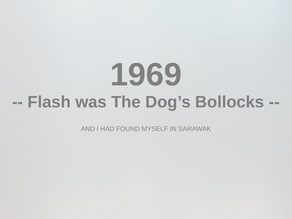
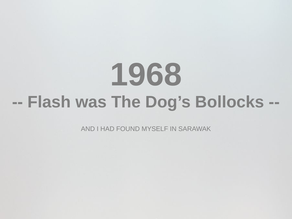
1969: 1969 -> 1968
